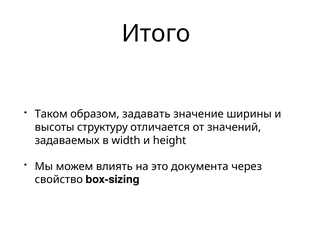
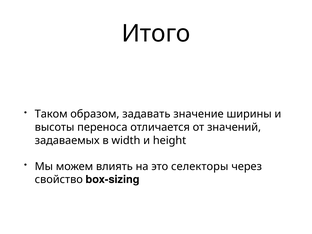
структуру: структуру -> переноса
документа: документа -> селекторы
